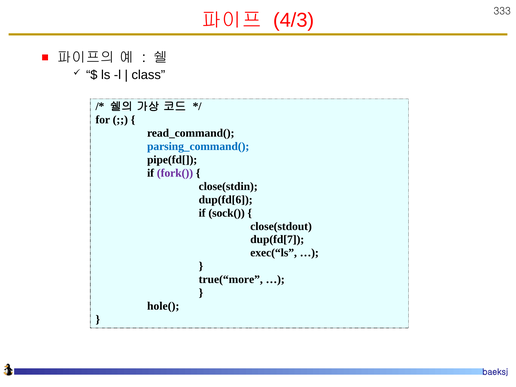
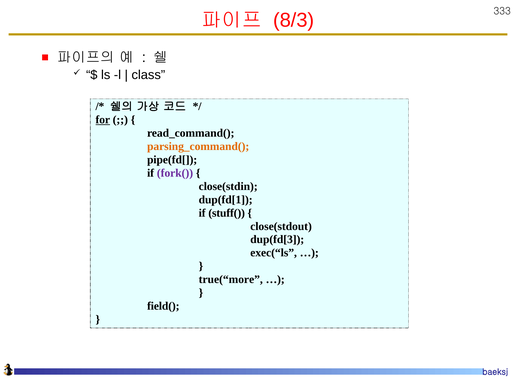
4/3: 4/3 -> 8/3
for underline: none -> present
parsing_command( colour: blue -> orange
dup(fd[6: dup(fd[6 -> dup(fd[1
sock(: sock( -> stuff(
dup(fd[7: dup(fd[7 -> dup(fd[3
hole(: hole( -> field(
